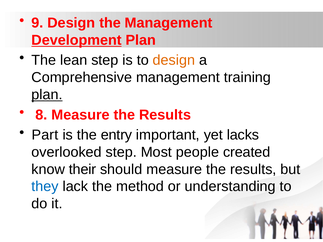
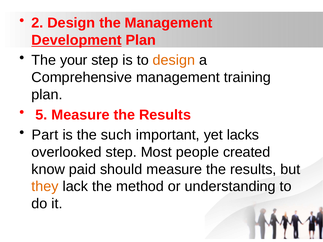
9: 9 -> 2
lean: lean -> your
plan at (47, 95) underline: present -> none
8: 8 -> 5
entry: entry -> such
their: their -> paid
they colour: blue -> orange
